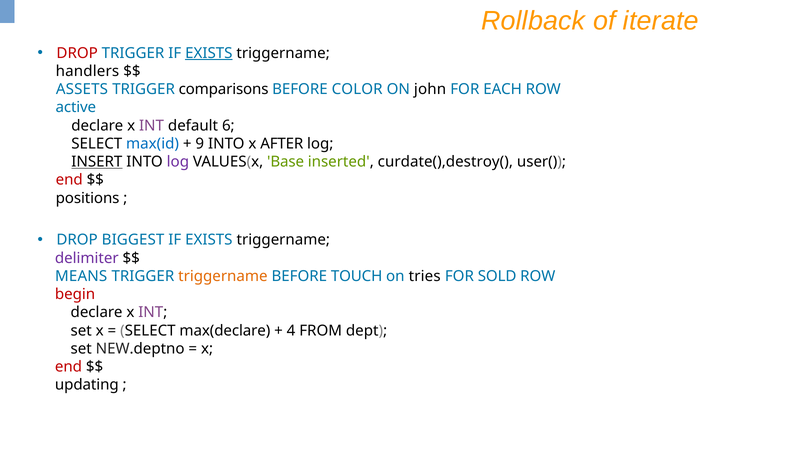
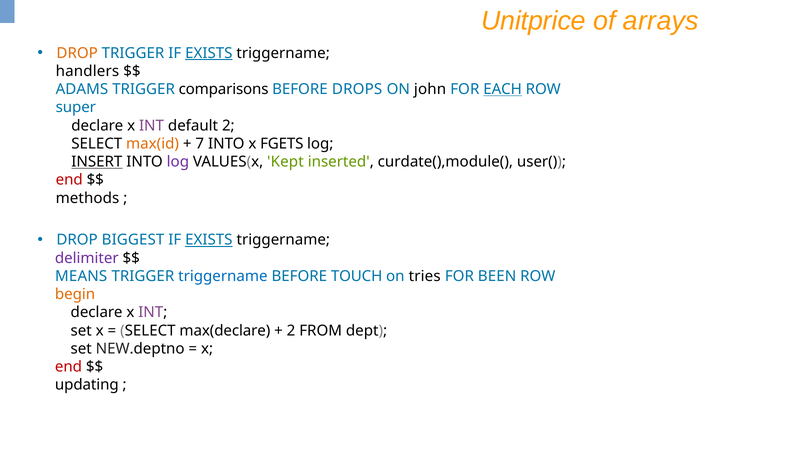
Rollback: Rollback -> Unitprice
iterate: iterate -> arrays
DROP at (77, 53) colour: red -> orange
ASSETS: ASSETS -> ADAMS
COLOR: COLOR -> DROPS
EACH underline: none -> present
active: active -> super
default 6: 6 -> 2
max(id colour: blue -> orange
9: 9 -> 7
AFTER: AFTER -> FGETS
Base: Base -> Kept
curdate(),destroy(: curdate(),destroy( -> curdate(),module(
positions: positions -> methods
EXISTS at (209, 240) underline: none -> present
triggername at (223, 276) colour: orange -> blue
SOLD: SOLD -> BEEN
begin colour: red -> orange
4 at (291, 331): 4 -> 2
